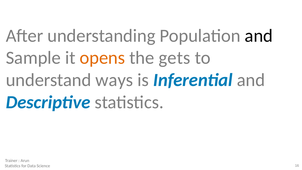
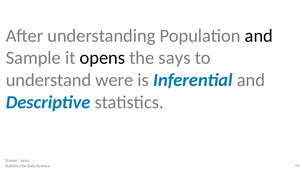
opens colour: orange -> black
gets: gets -> says
ways: ways -> were
